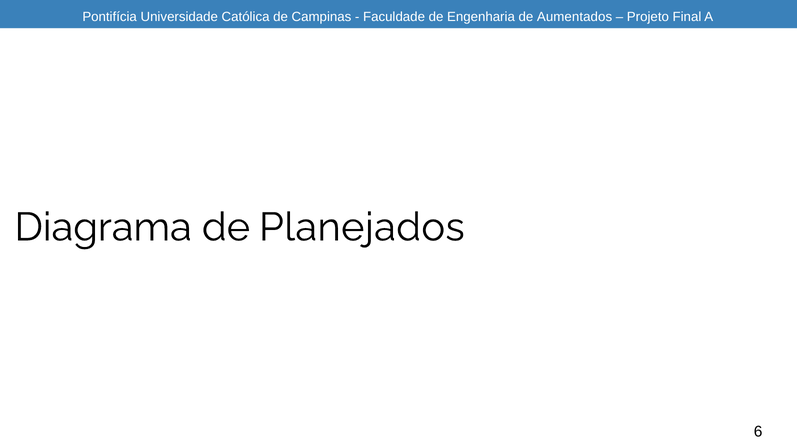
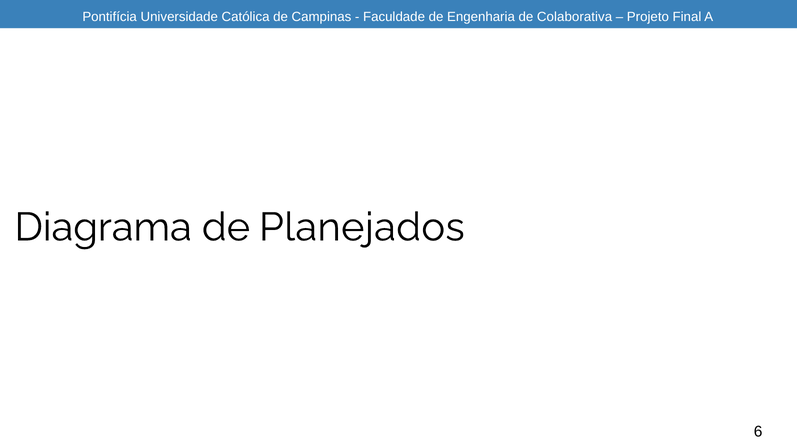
Aumentados: Aumentados -> Colaborativa
